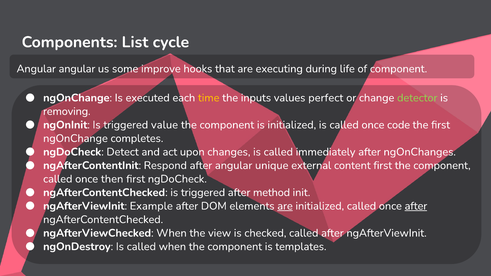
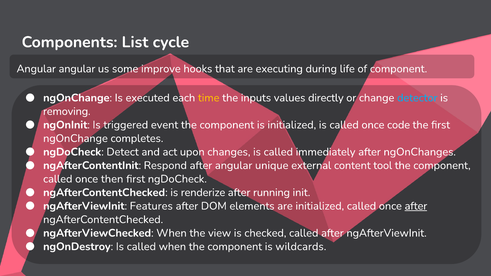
perfect: perfect -> directly
detector colour: light green -> light blue
value: value -> event
content first: first -> tool
ngAfterContentChecked is triggered: triggered -> renderize
method: method -> running
Example: Example -> Features
are at (285, 206) underline: present -> none
templates: templates -> wildcards
